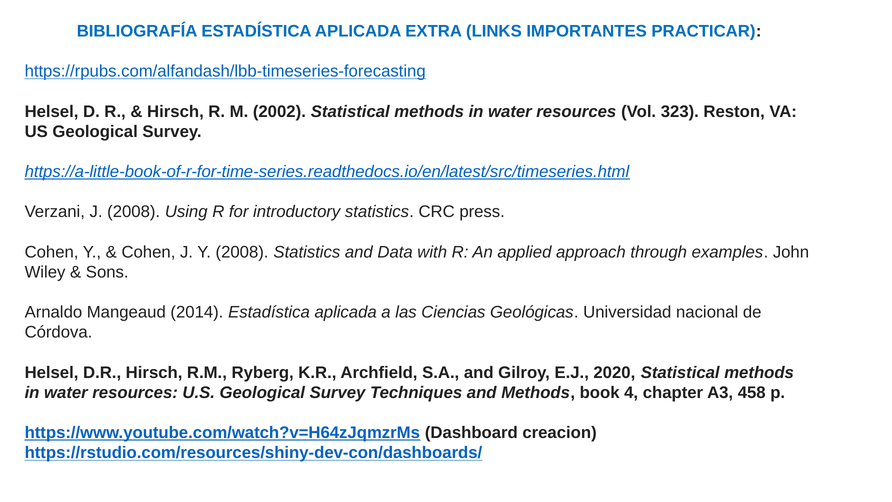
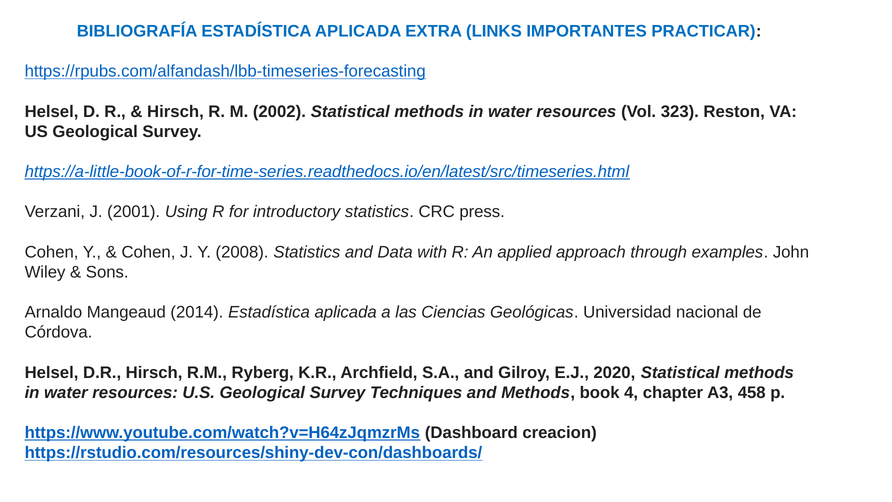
J 2008: 2008 -> 2001
